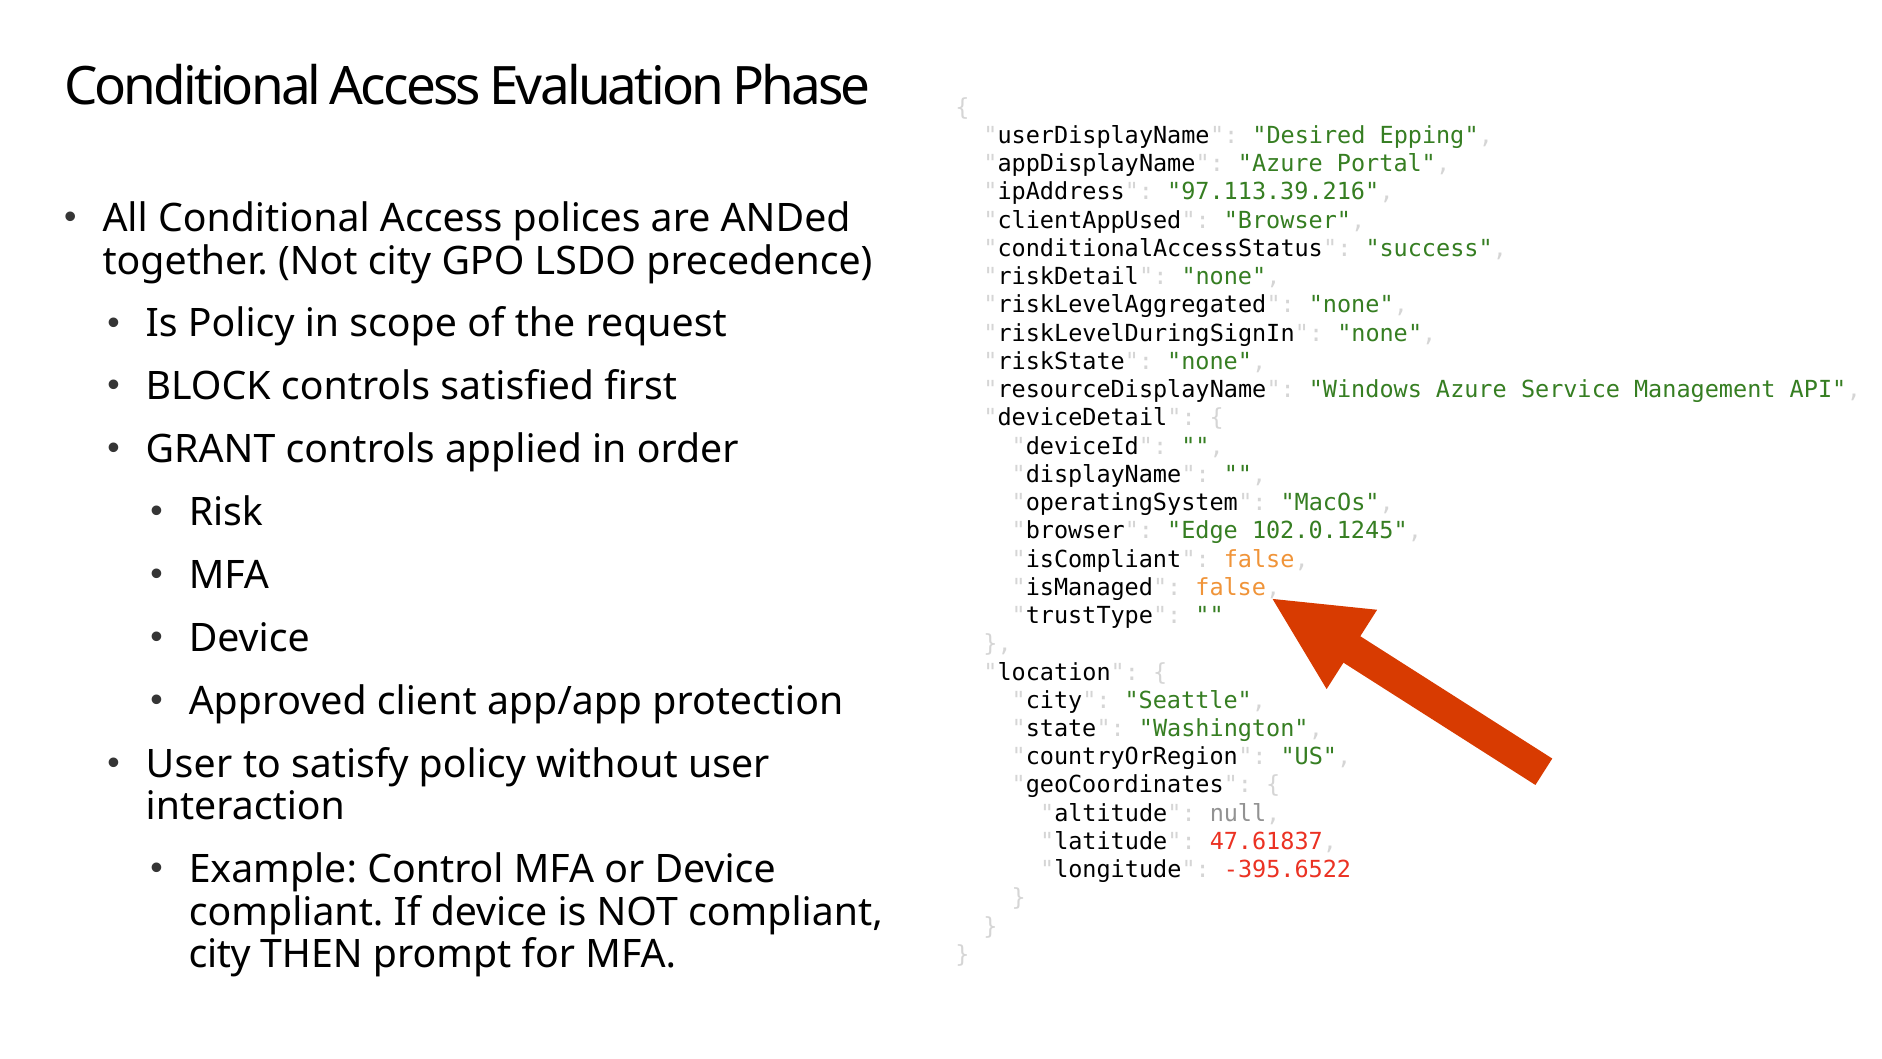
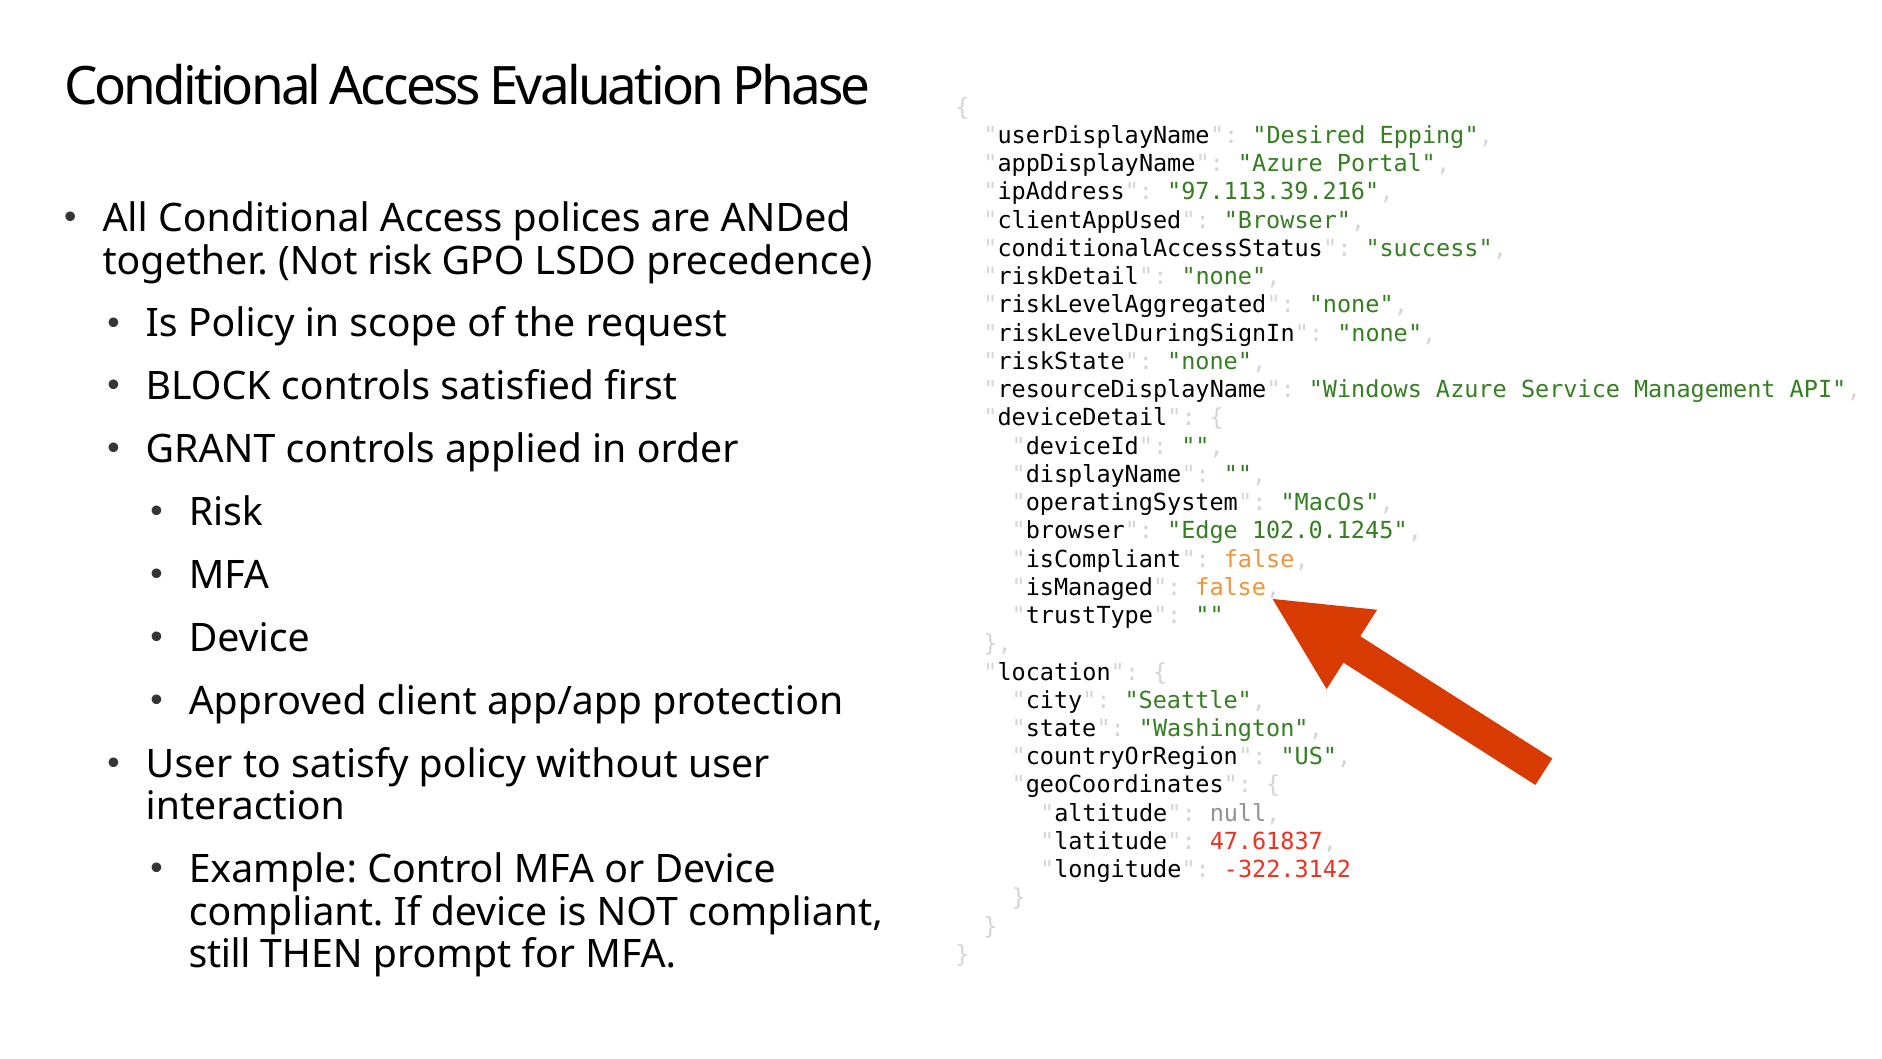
Not city: city -> risk
-395.6522: -395.6522 -> -322.3142
city at (220, 954): city -> still
